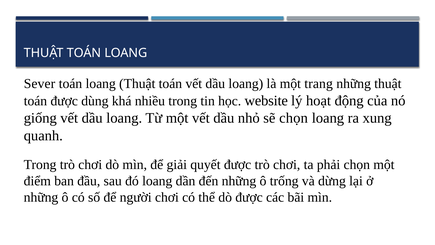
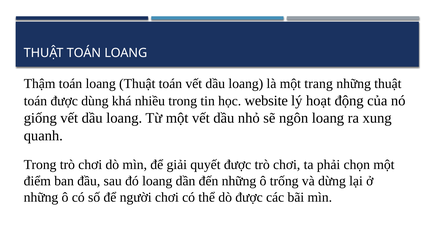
Sever: Sever -> Thậm
sẽ chọn: chọn -> ngôn
